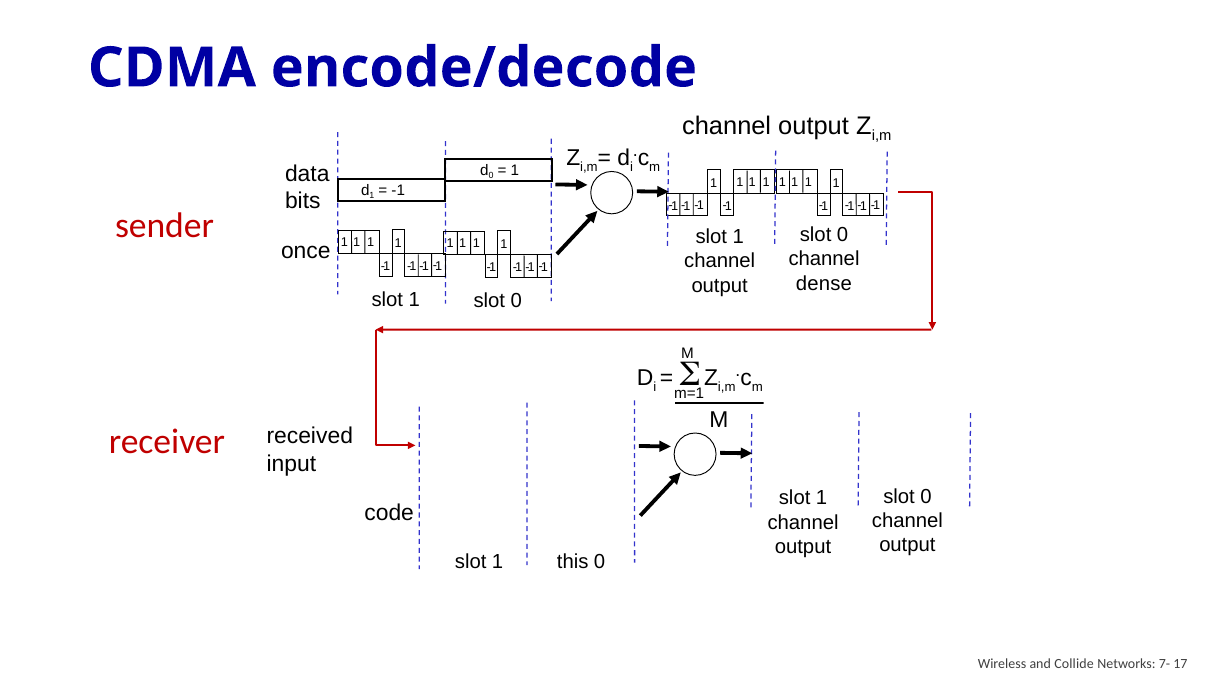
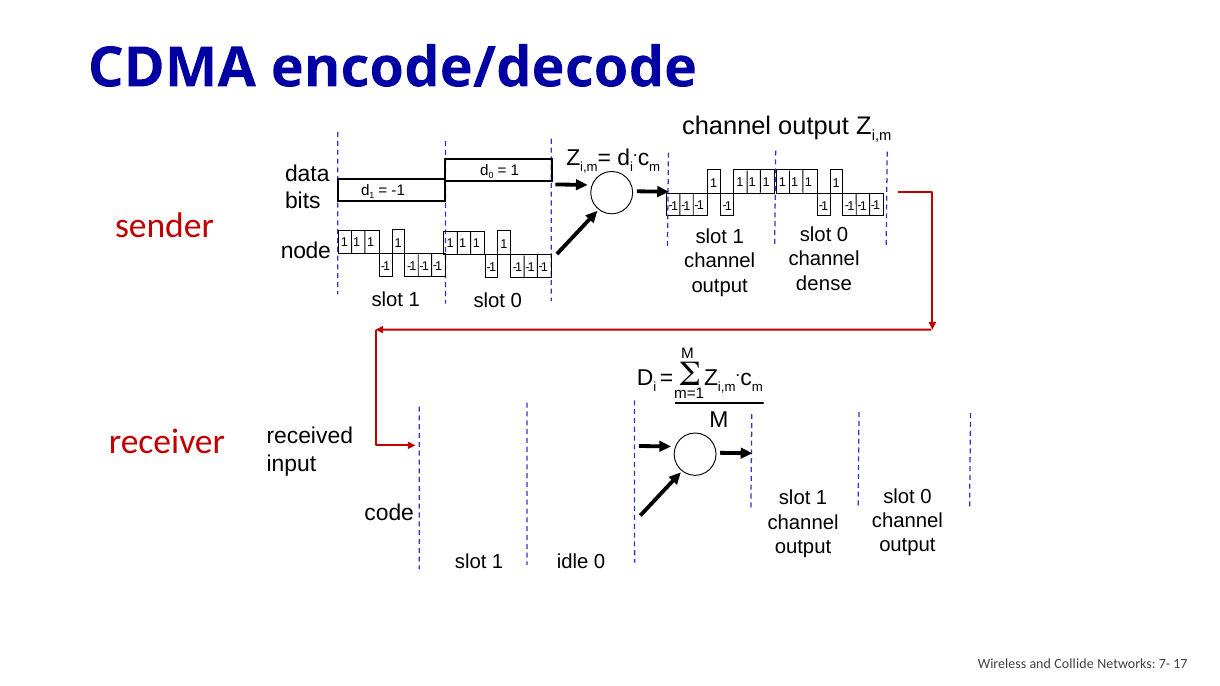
once: once -> node
this: this -> idle
